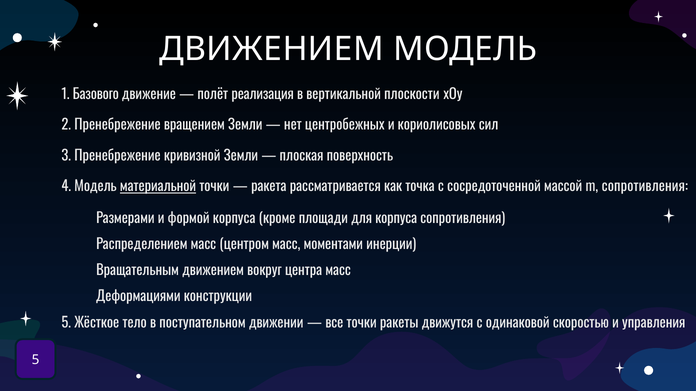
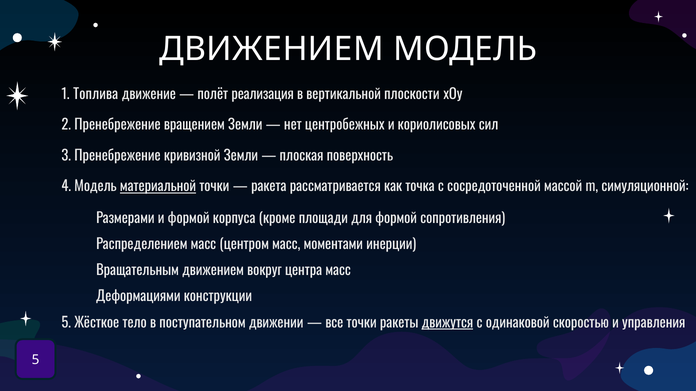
Базового: Базового -> Топлива
m сопротивления: сопротивления -> симуляционной
для корпуса: корпуса -> формой
движутся underline: none -> present
